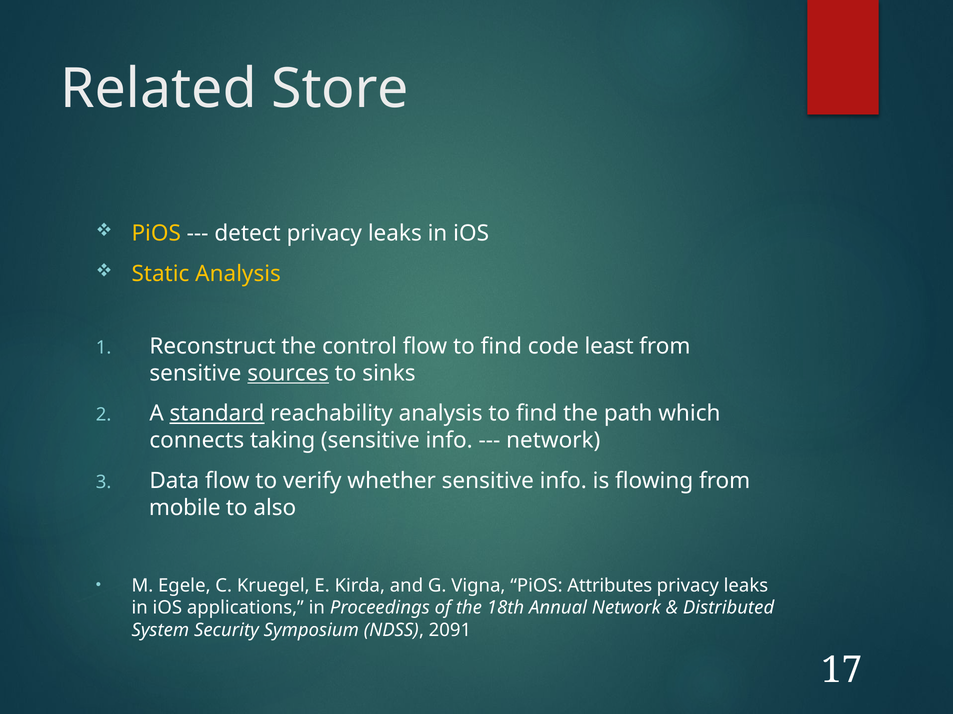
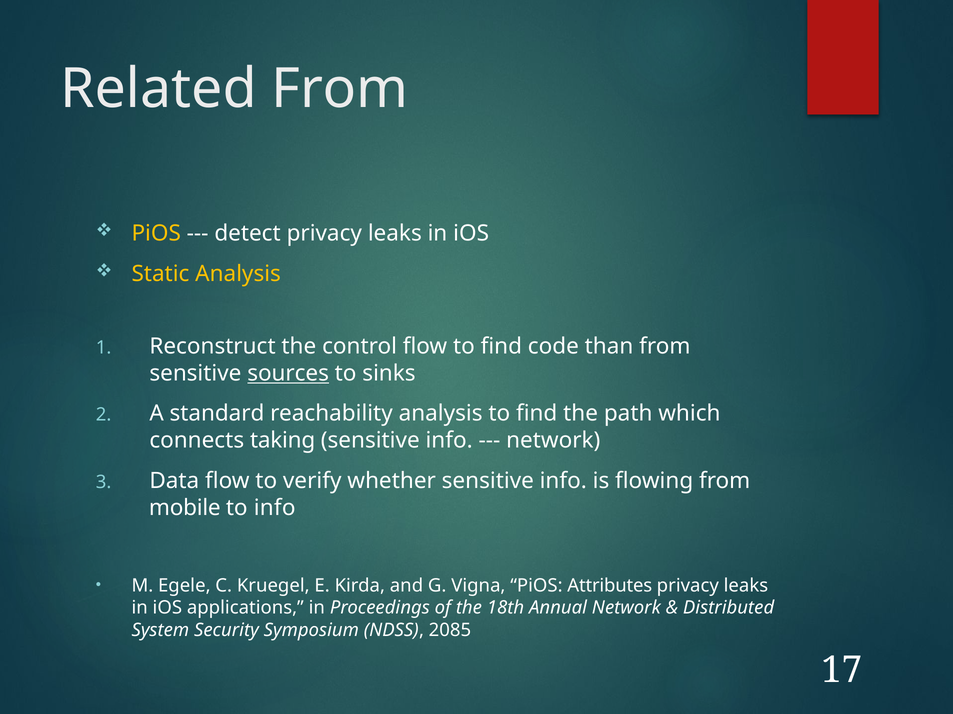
Related Store: Store -> From
least: least -> than
standard underline: present -> none
to also: also -> info
2091: 2091 -> 2085
